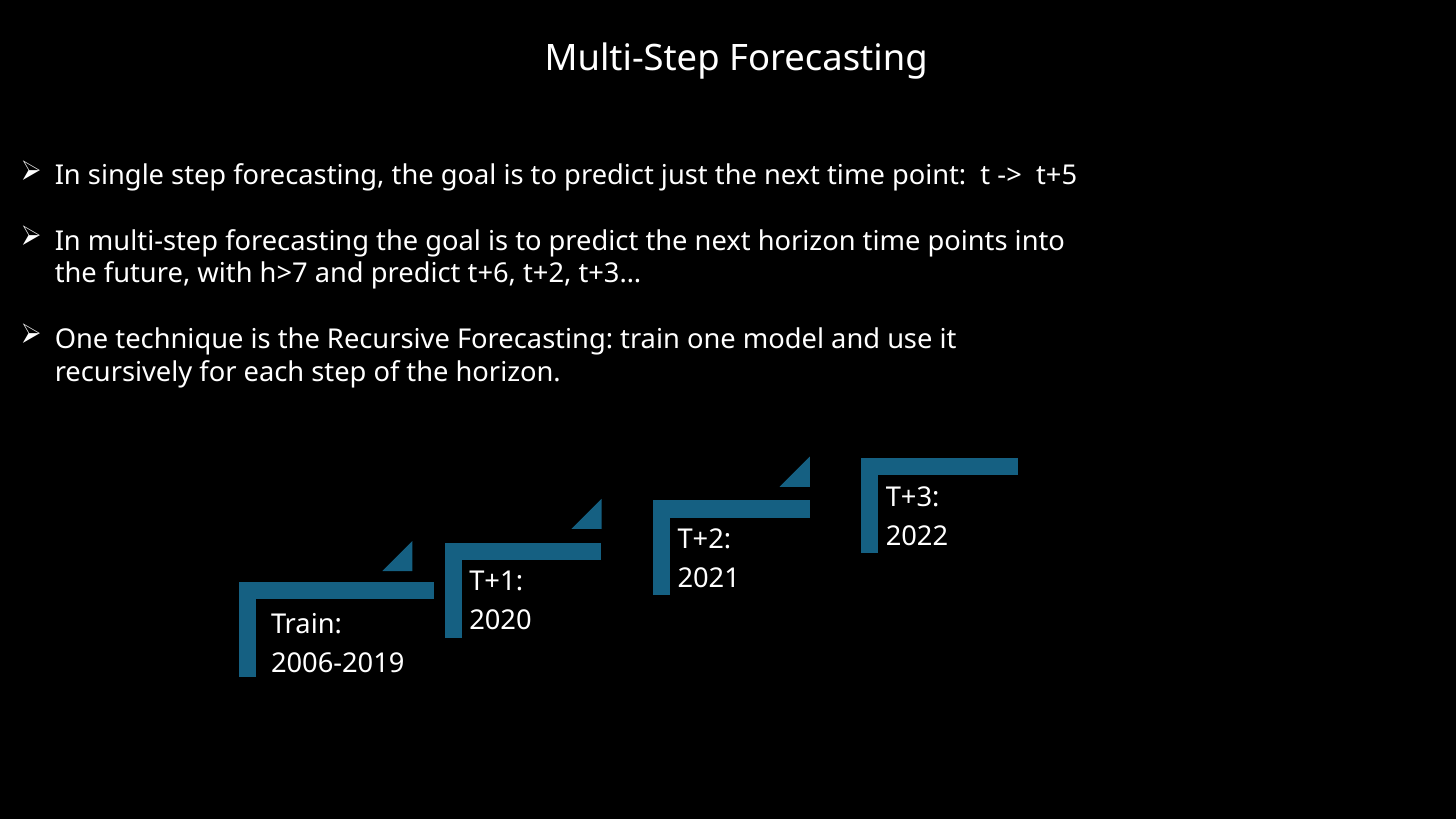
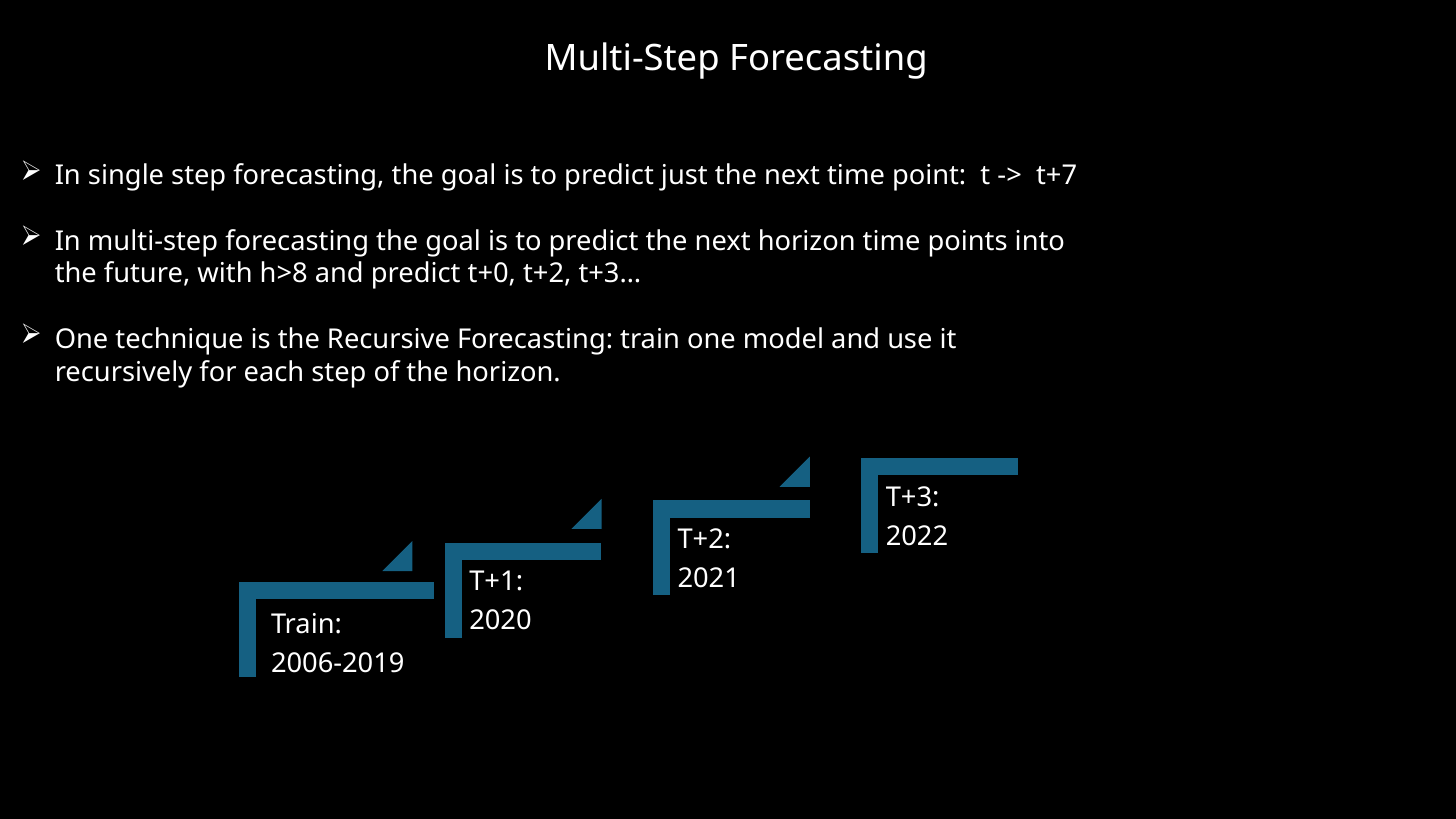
t+5: t+5 -> t+7
h>7: h>7 -> h>8
t+6: t+6 -> t+0
